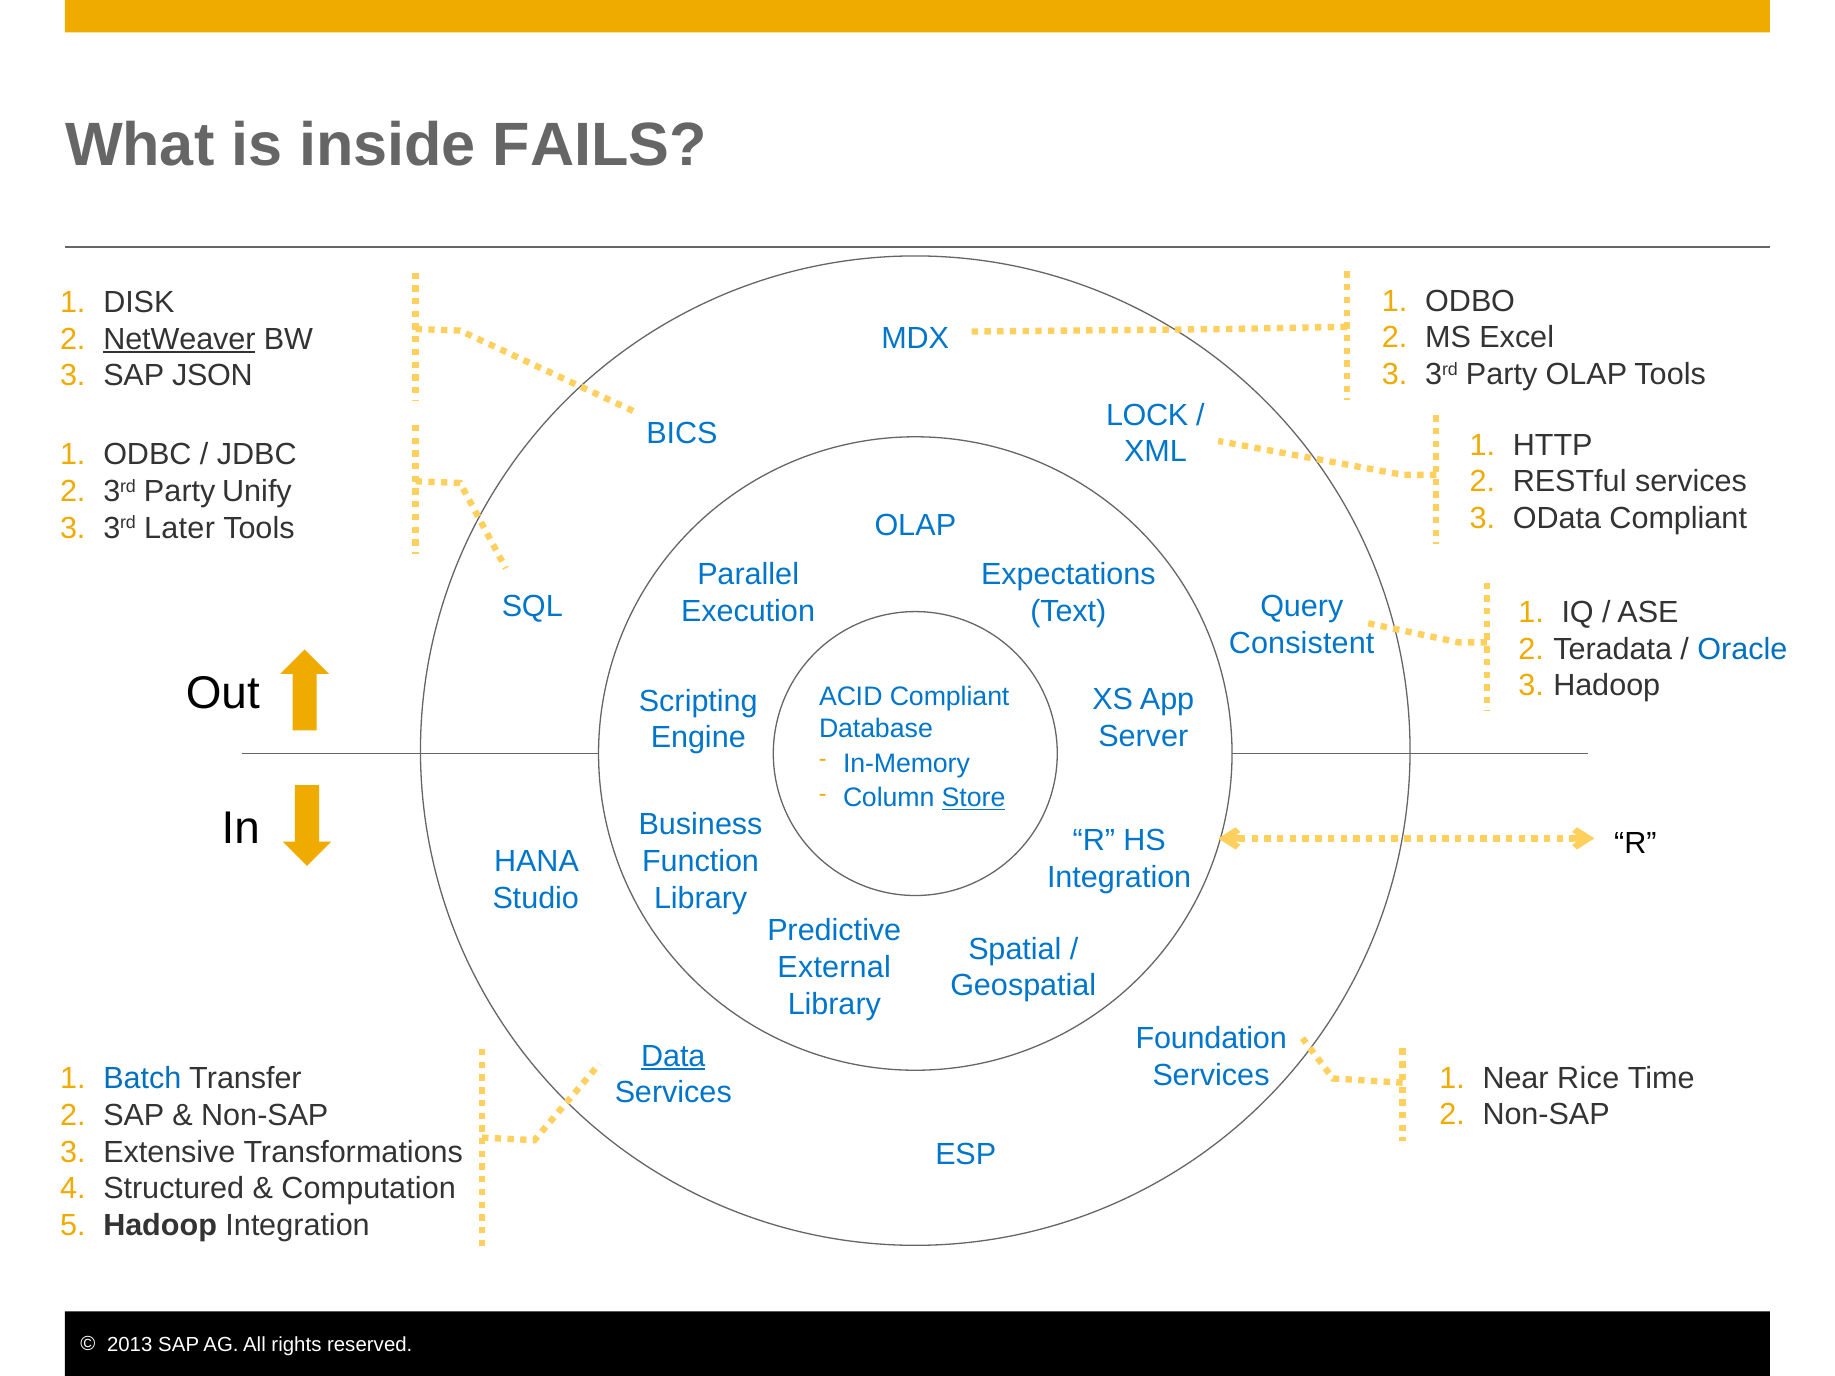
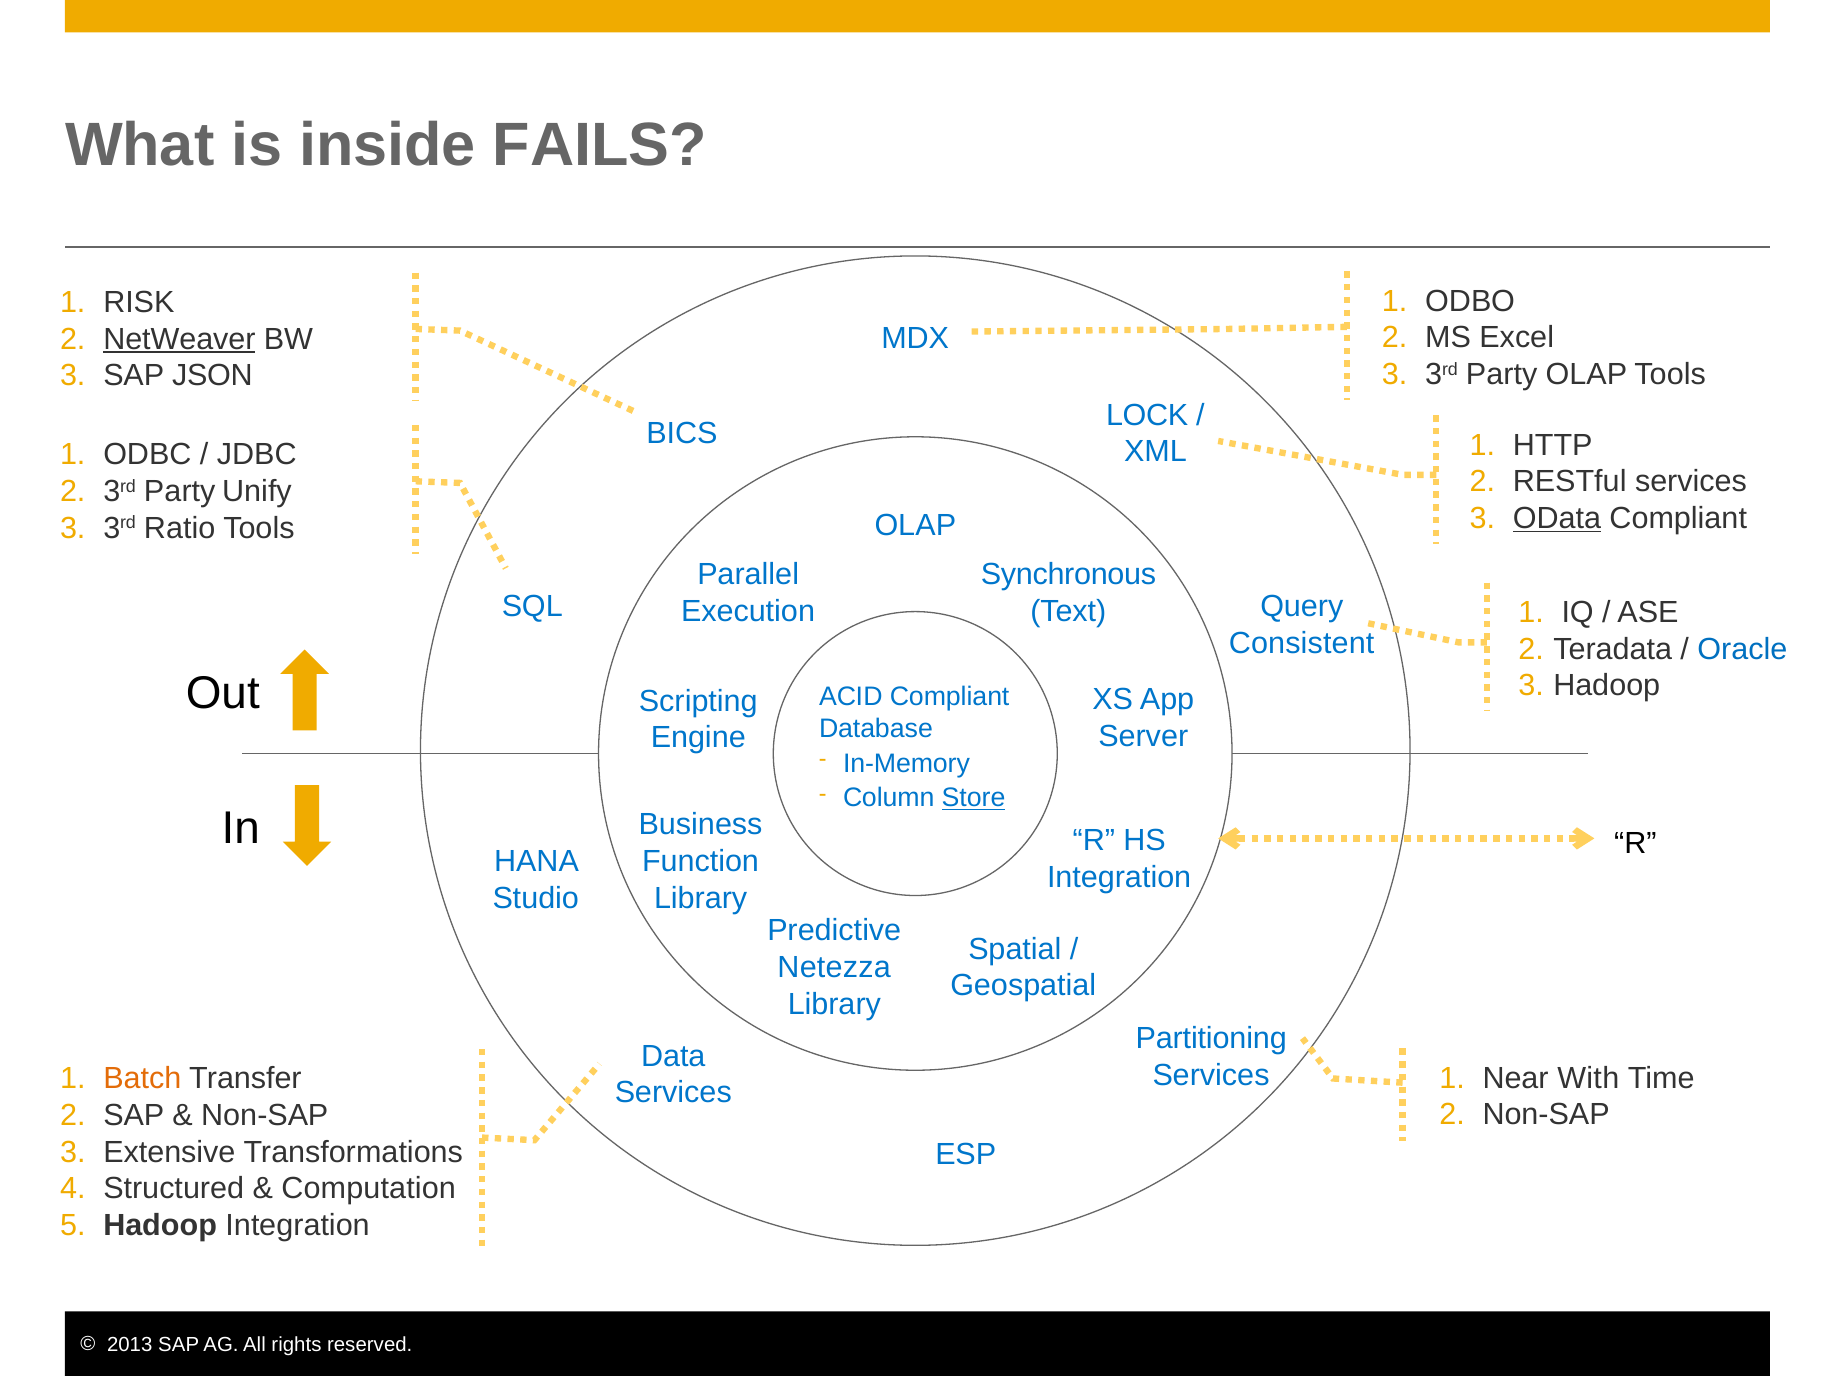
DISK: DISK -> RISK
OData underline: none -> present
Later: Later -> Ratio
Expectations: Expectations -> Synchronous
External: External -> Netezza
Foundation: Foundation -> Partitioning
Data underline: present -> none
Rice: Rice -> With
Batch colour: blue -> orange
